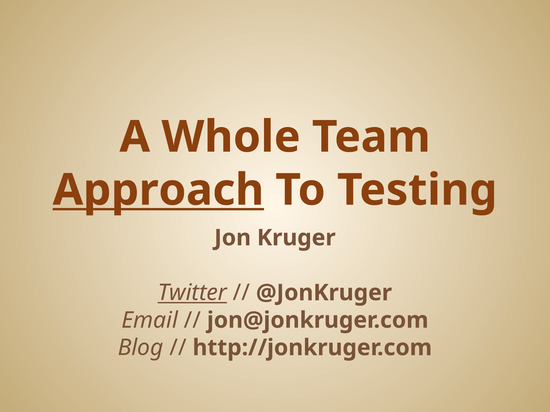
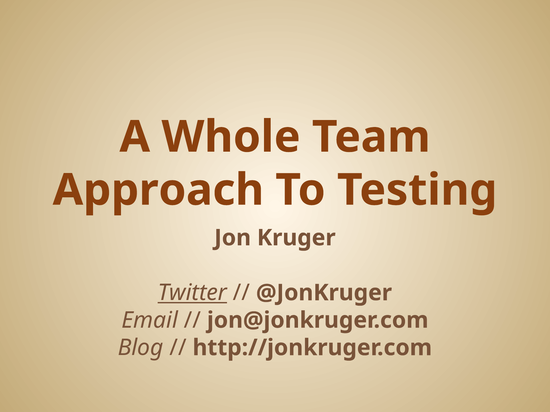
Approach underline: present -> none
